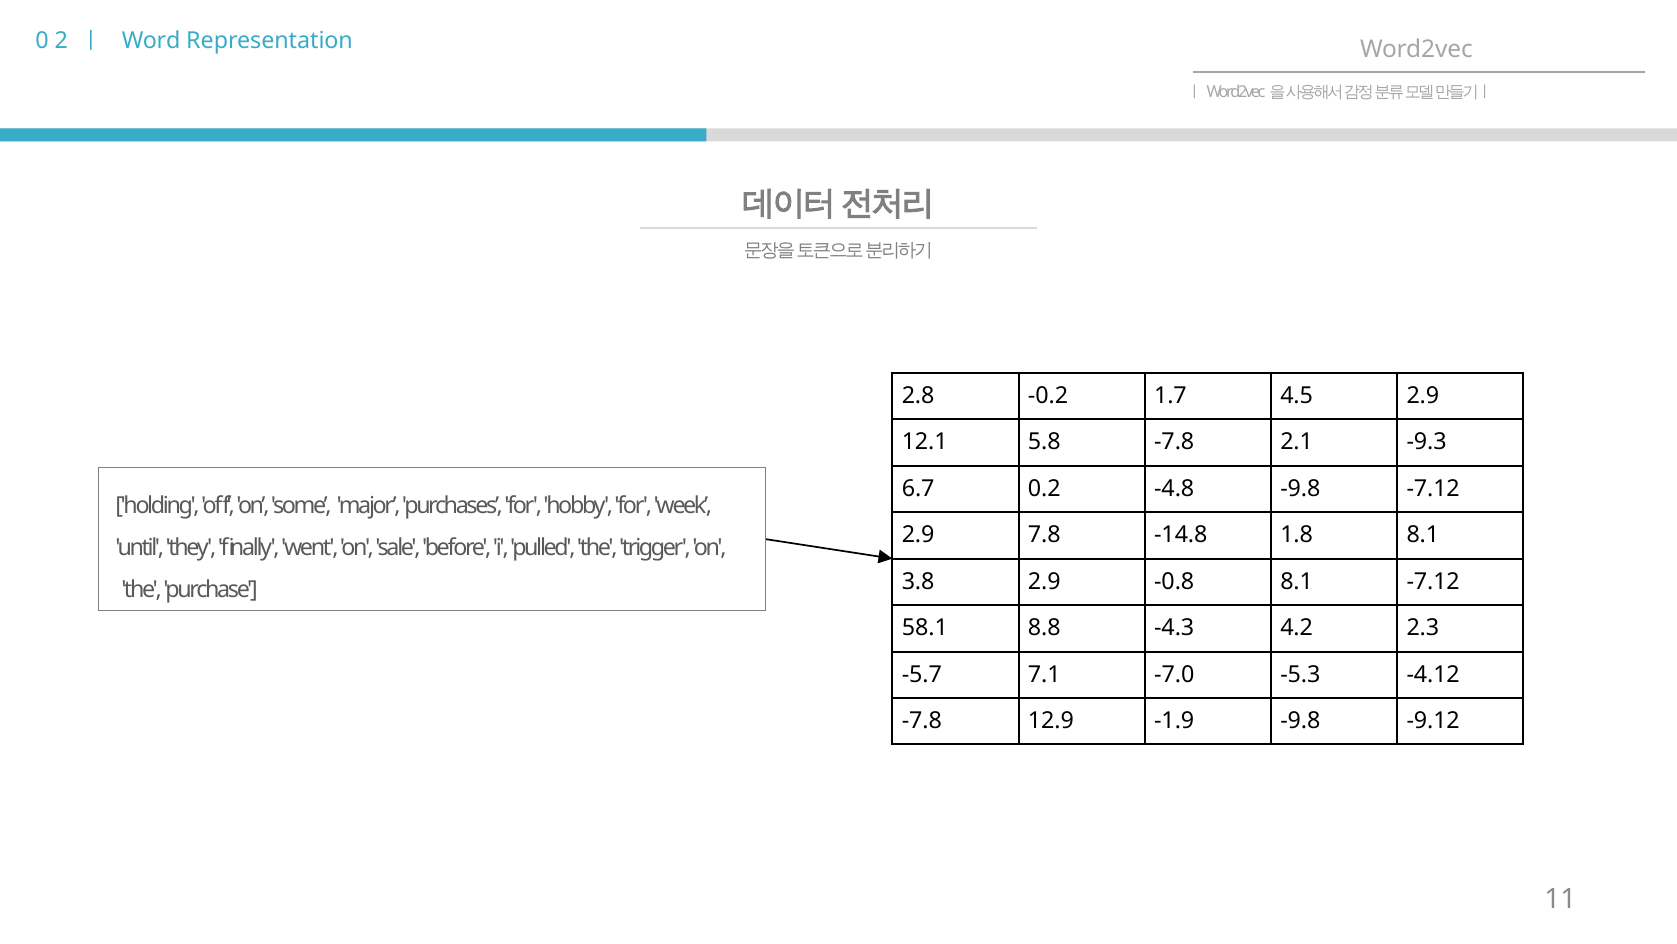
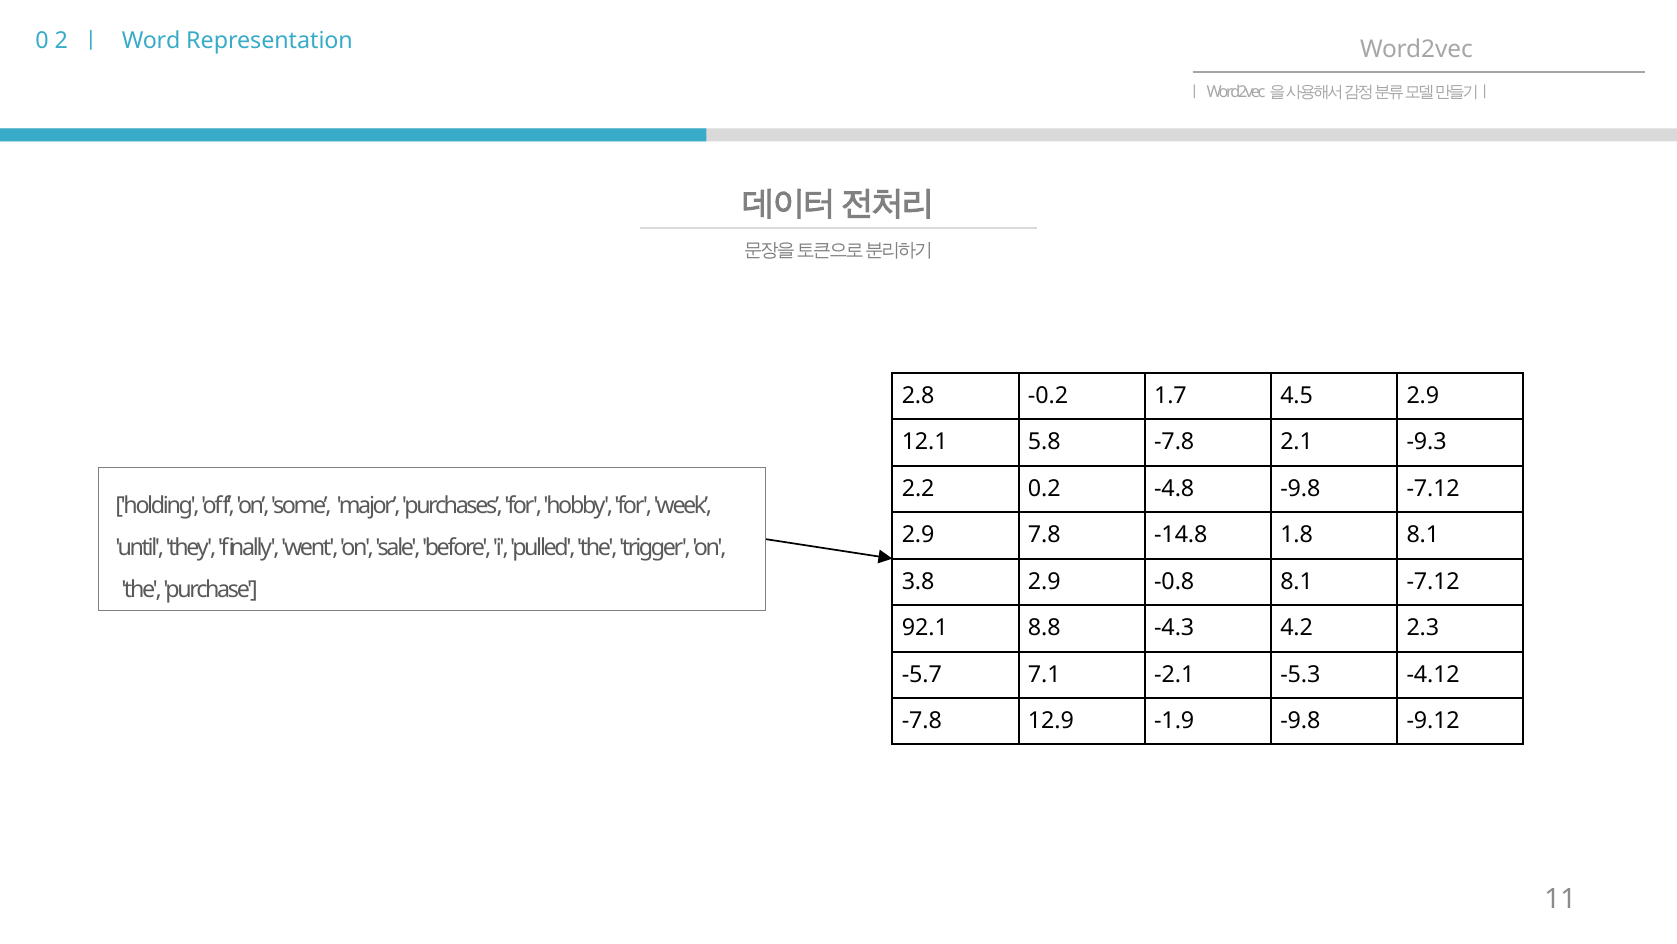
6.7: 6.7 -> 2.2
58.1: 58.1 -> 92.1
-7.0: -7.0 -> -2.1
